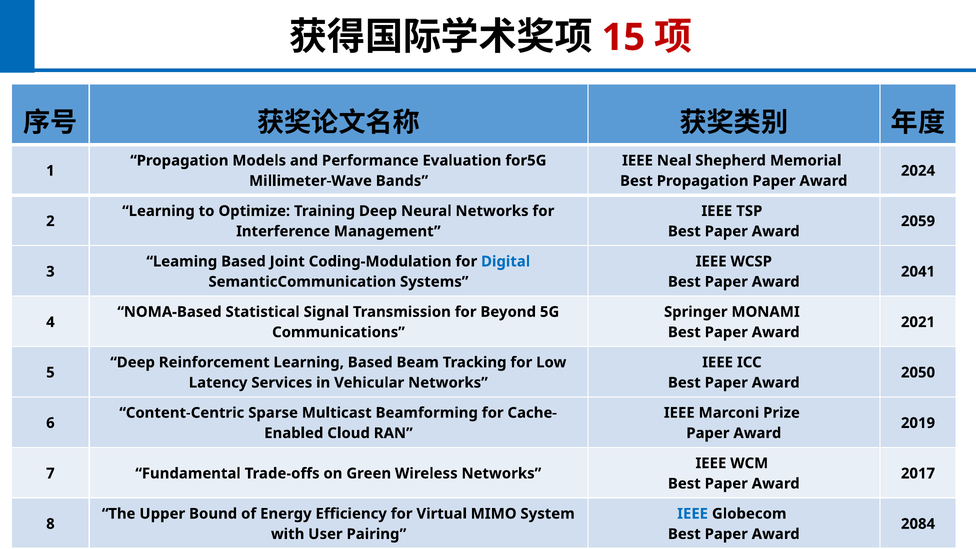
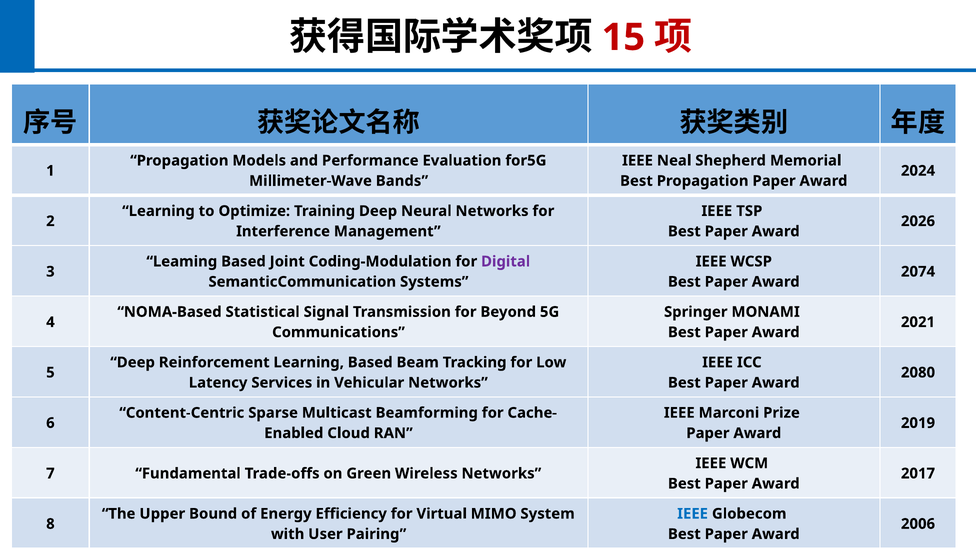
2059: 2059 -> 2026
Digital colour: blue -> purple
2041: 2041 -> 2074
2050: 2050 -> 2080
2084: 2084 -> 2006
